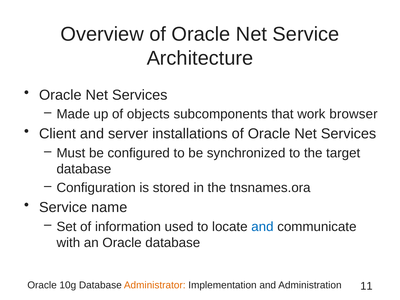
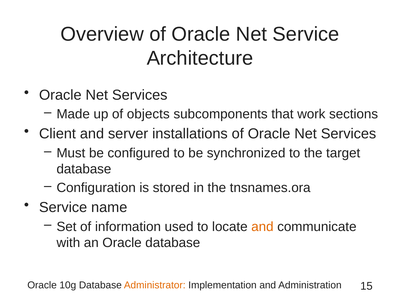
browser: browser -> sections
and at (262, 227) colour: blue -> orange
11: 11 -> 15
